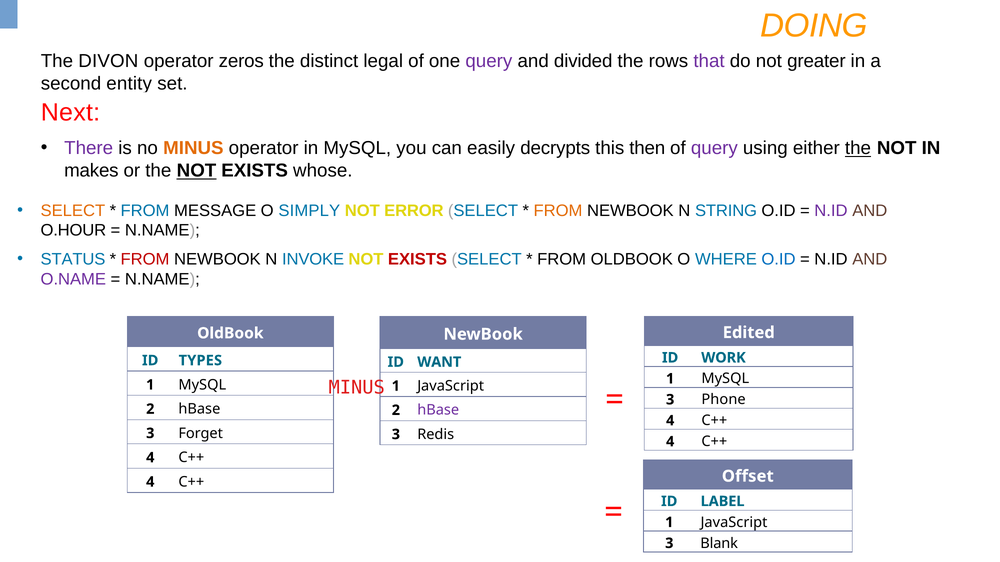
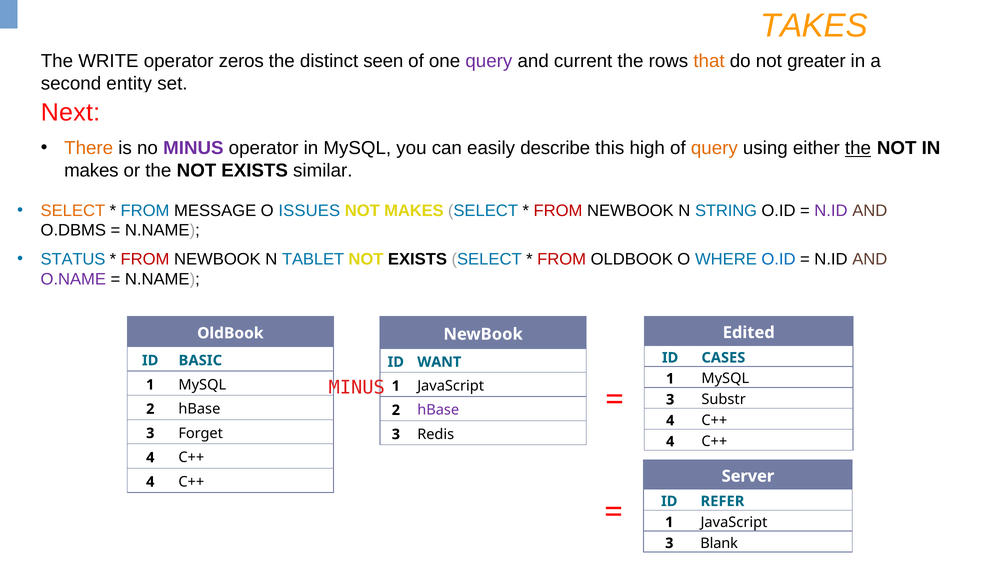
DOING: DOING -> TAKES
DIVON: DIVON -> WRITE
legal: legal -> seen
divided: divided -> current
that colour: purple -> orange
There colour: purple -> orange
MINUS at (193, 148) colour: orange -> purple
decrypts: decrypts -> describe
then: then -> high
query at (714, 148) colour: purple -> orange
NOT at (196, 171) underline: present -> none
whose: whose -> similar
SIMPLY: SIMPLY -> ISSUES
NOT ERROR: ERROR -> MAKES
FROM at (558, 211) colour: orange -> red
O.HOUR: O.HOUR -> O.DBMS
INVOKE: INVOKE -> TABLET
EXISTS at (417, 259) colour: red -> black
FROM at (562, 259) colour: black -> red
WORK: WORK -> CASES
TYPES: TYPES -> BASIC
Phone: Phone -> Substr
Offset: Offset -> Server
LABEL: LABEL -> REFER
